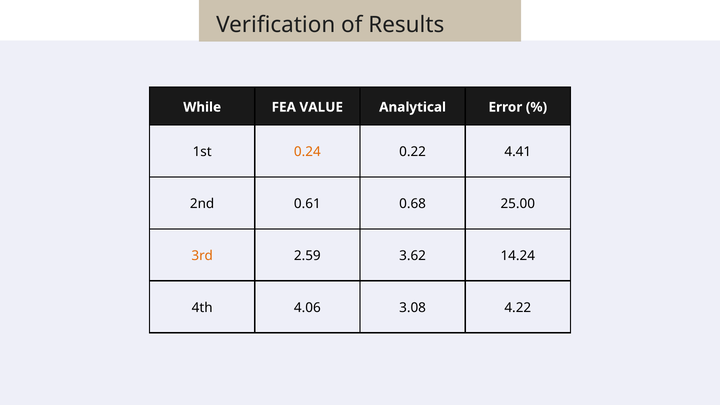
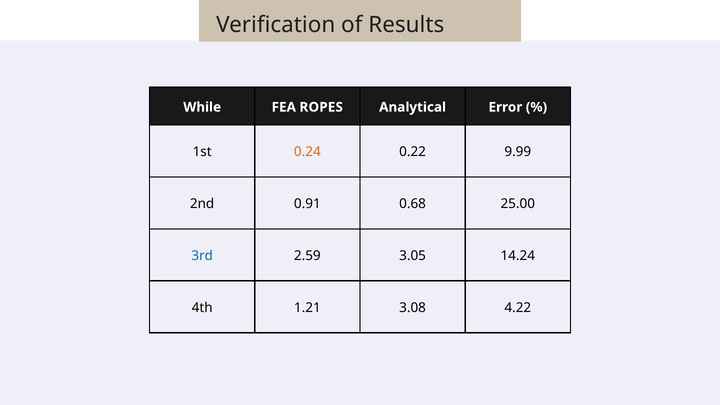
VALUE: VALUE -> ROPES
4.41: 4.41 -> 9.99
0.61: 0.61 -> 0.91
3rd colour: orange -> blue
3.62: 3.62 -> 3.05
4.06: 4.06 -> 1.21
